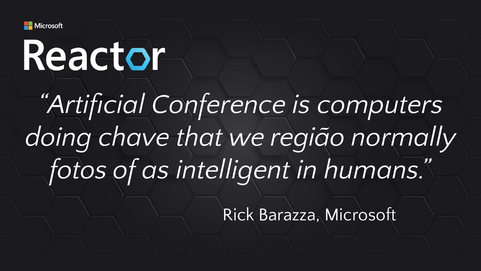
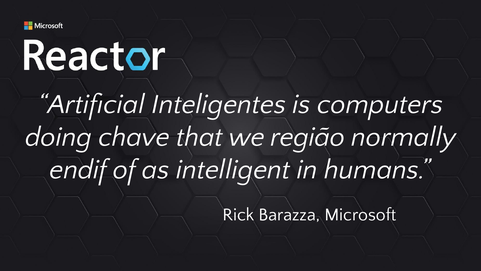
Conference: Conference -> Inteligentes
fotos: fotos -> endif
